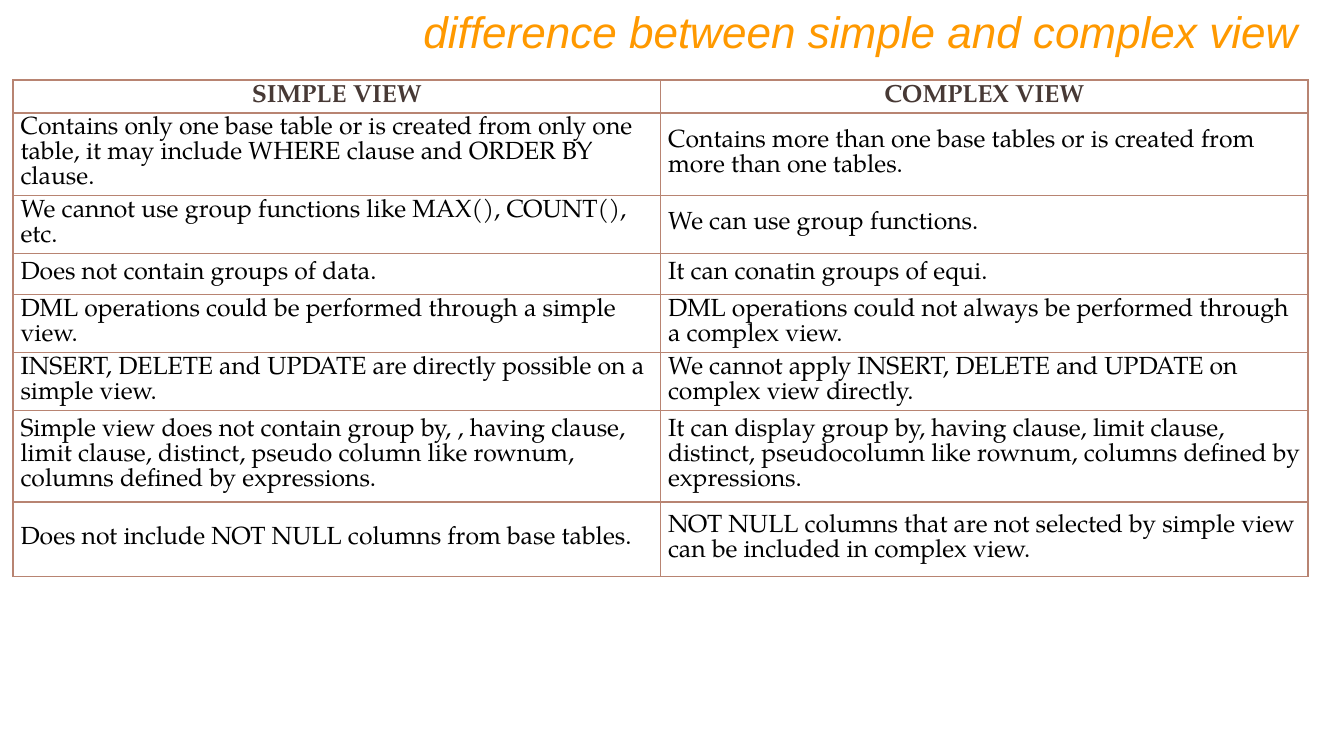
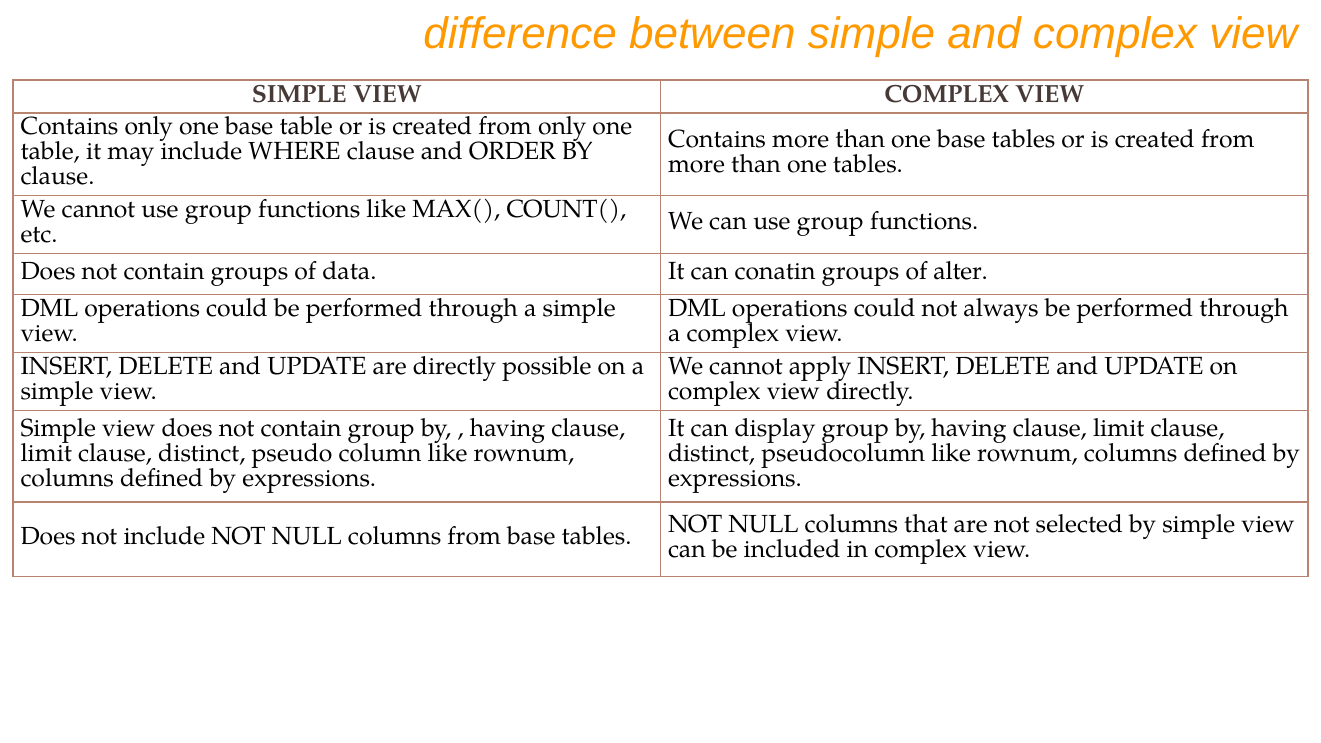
equi: equi -> alter
